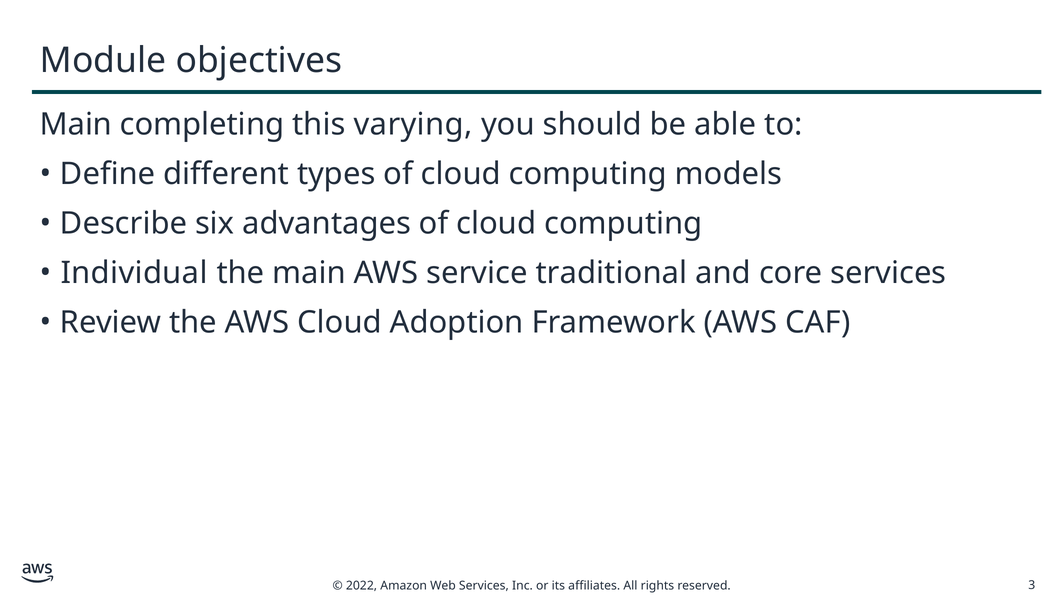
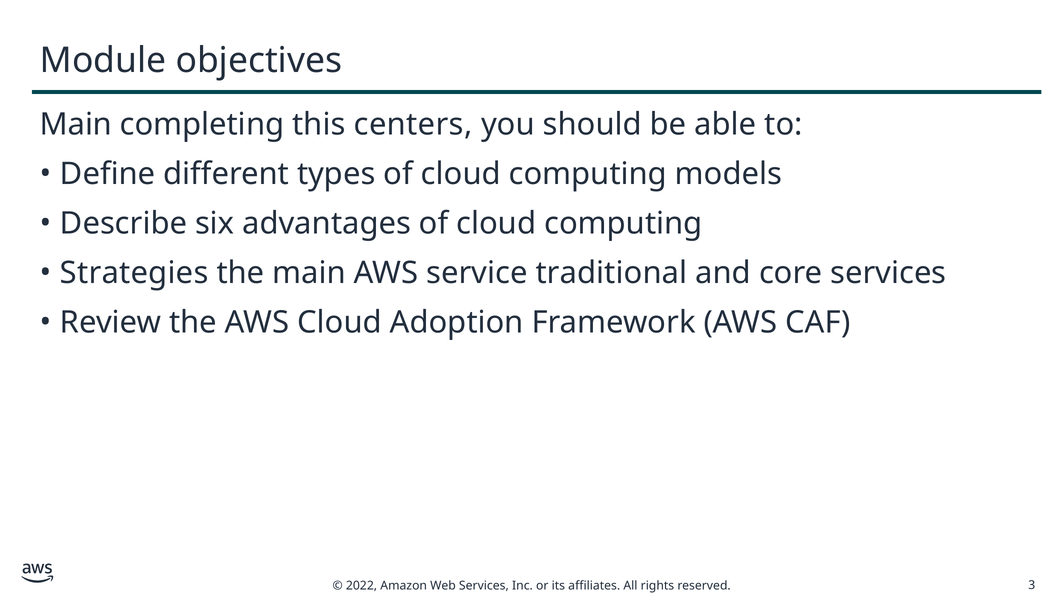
varying: varying -> centers
Individual: Individual -> Strategies
